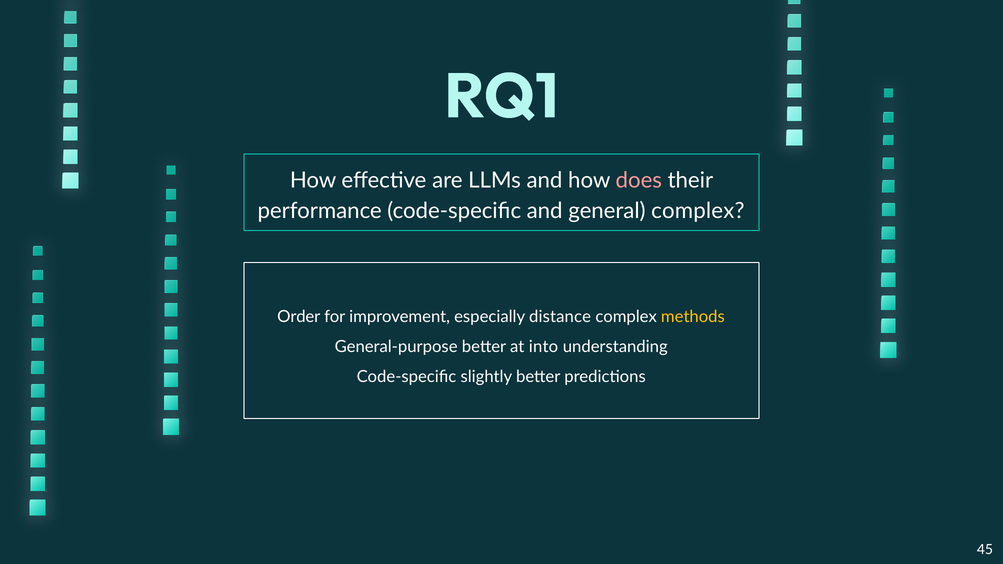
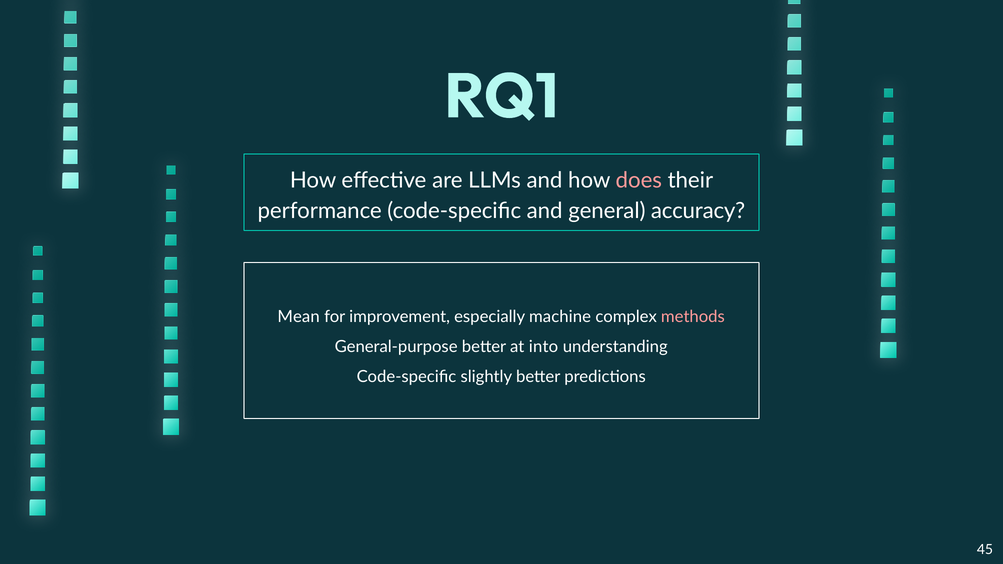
general complex: complex -> accuracy
Order: Order -> Mean
distance: distance -> machine
methods colour: yellow -> pink
